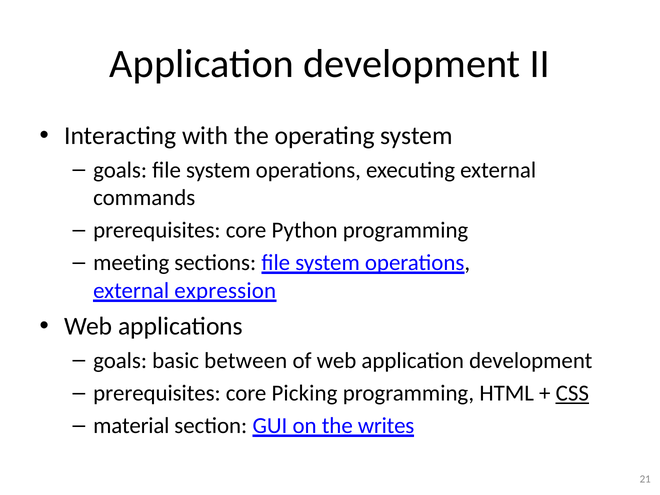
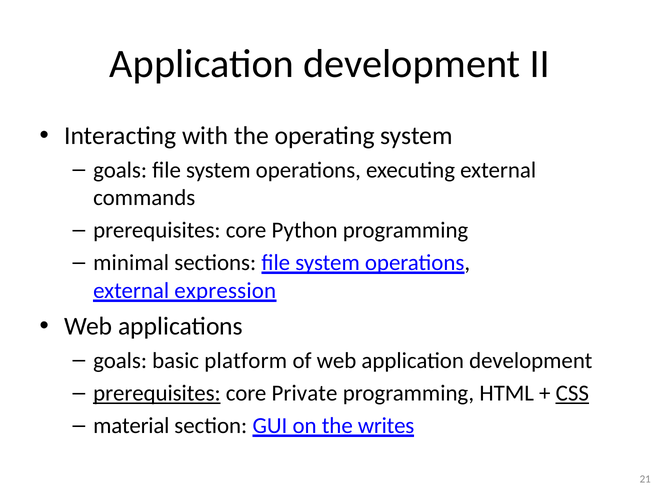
meeting: meeting -> minimal
between: between -> platform
prerequisites at (157, 393) underline: none -> present
Picking: Picking -> Private
